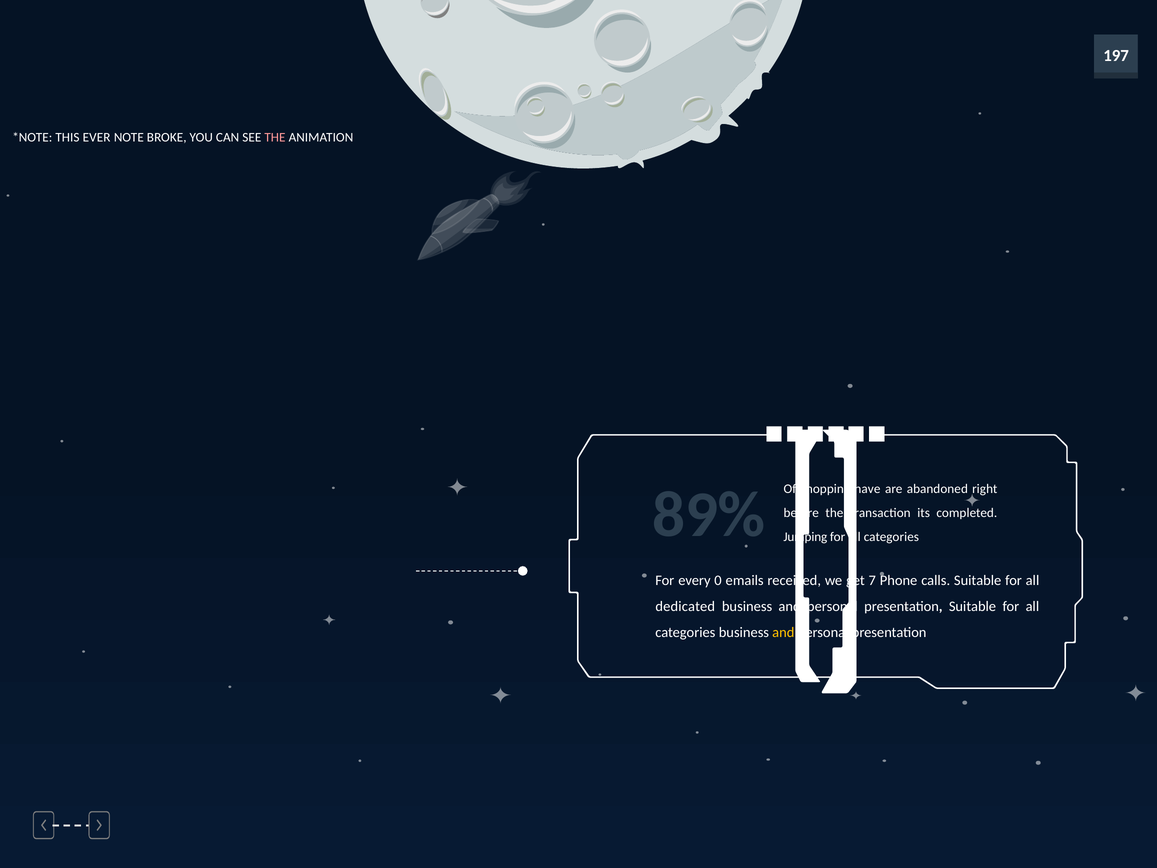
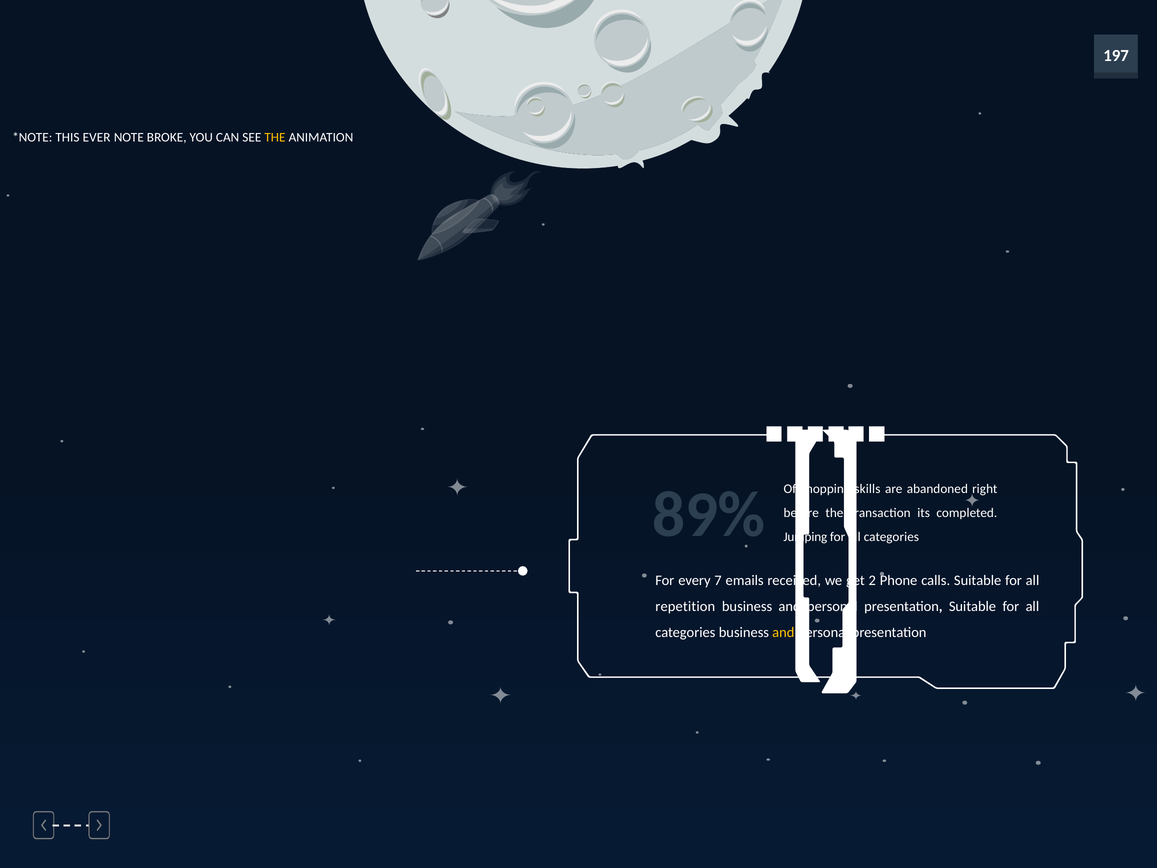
THE at (275, 137) colour: pink -> yellow
have: have -> skills
0: 0 -> 7
7: 7 -> 2
dedicated: dedicated -> repetition
